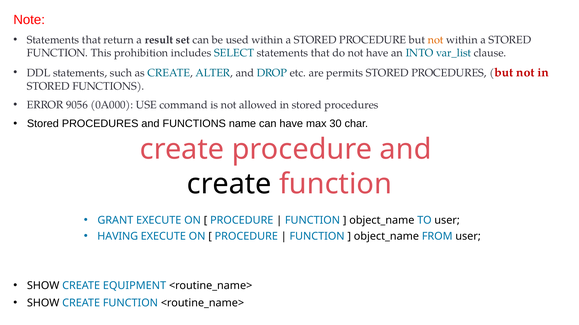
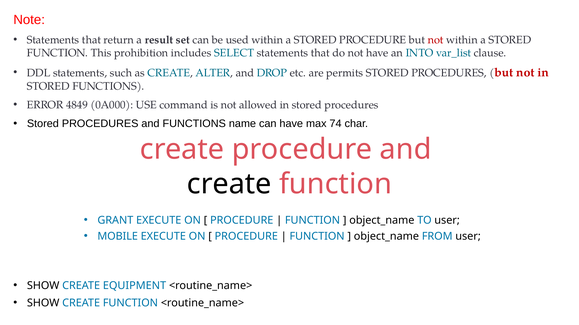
not at (436, 40) colour: orange -> red
9056: 9056 -> 4849
30: 30 -> 74
HAVING: HAVING -> MOBILE
